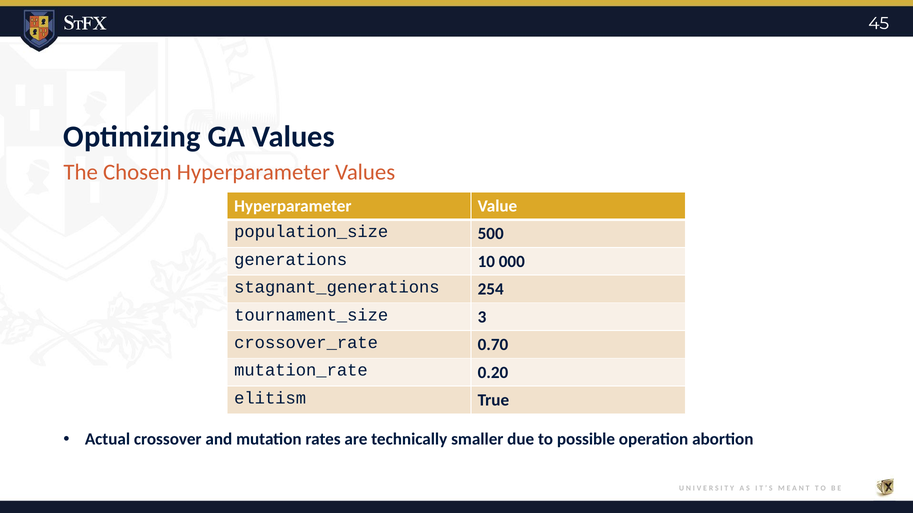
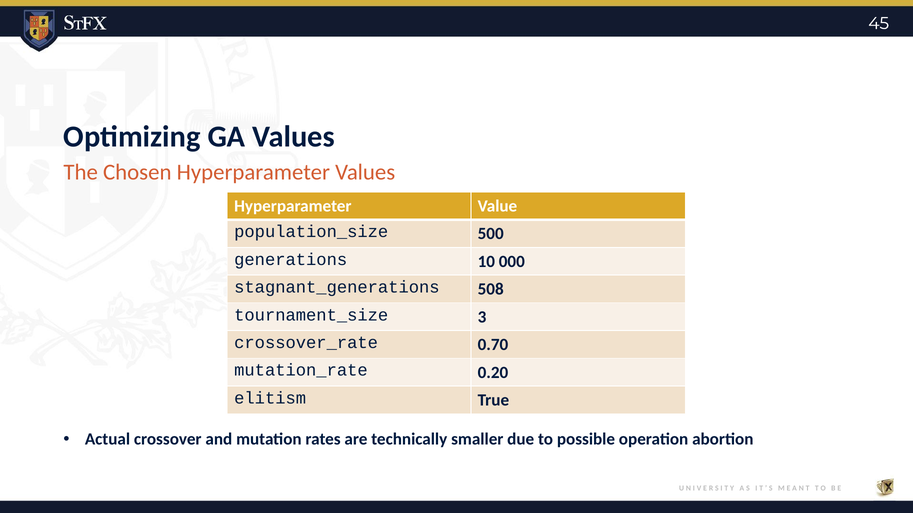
254: 254 -> 508
